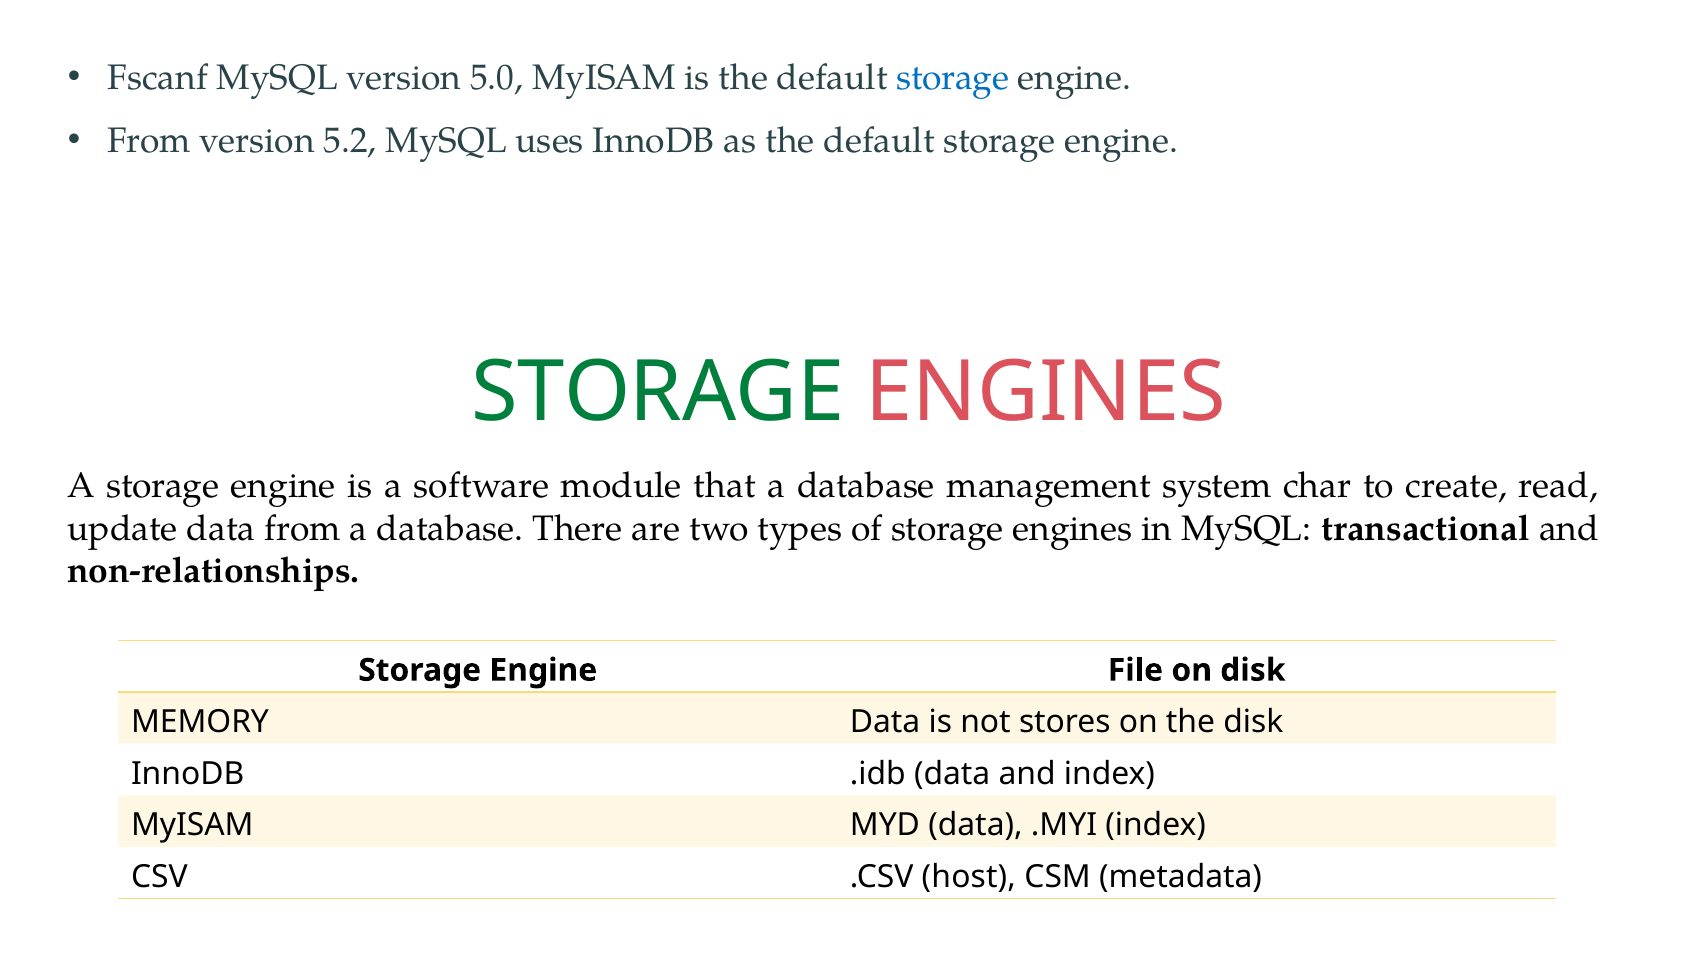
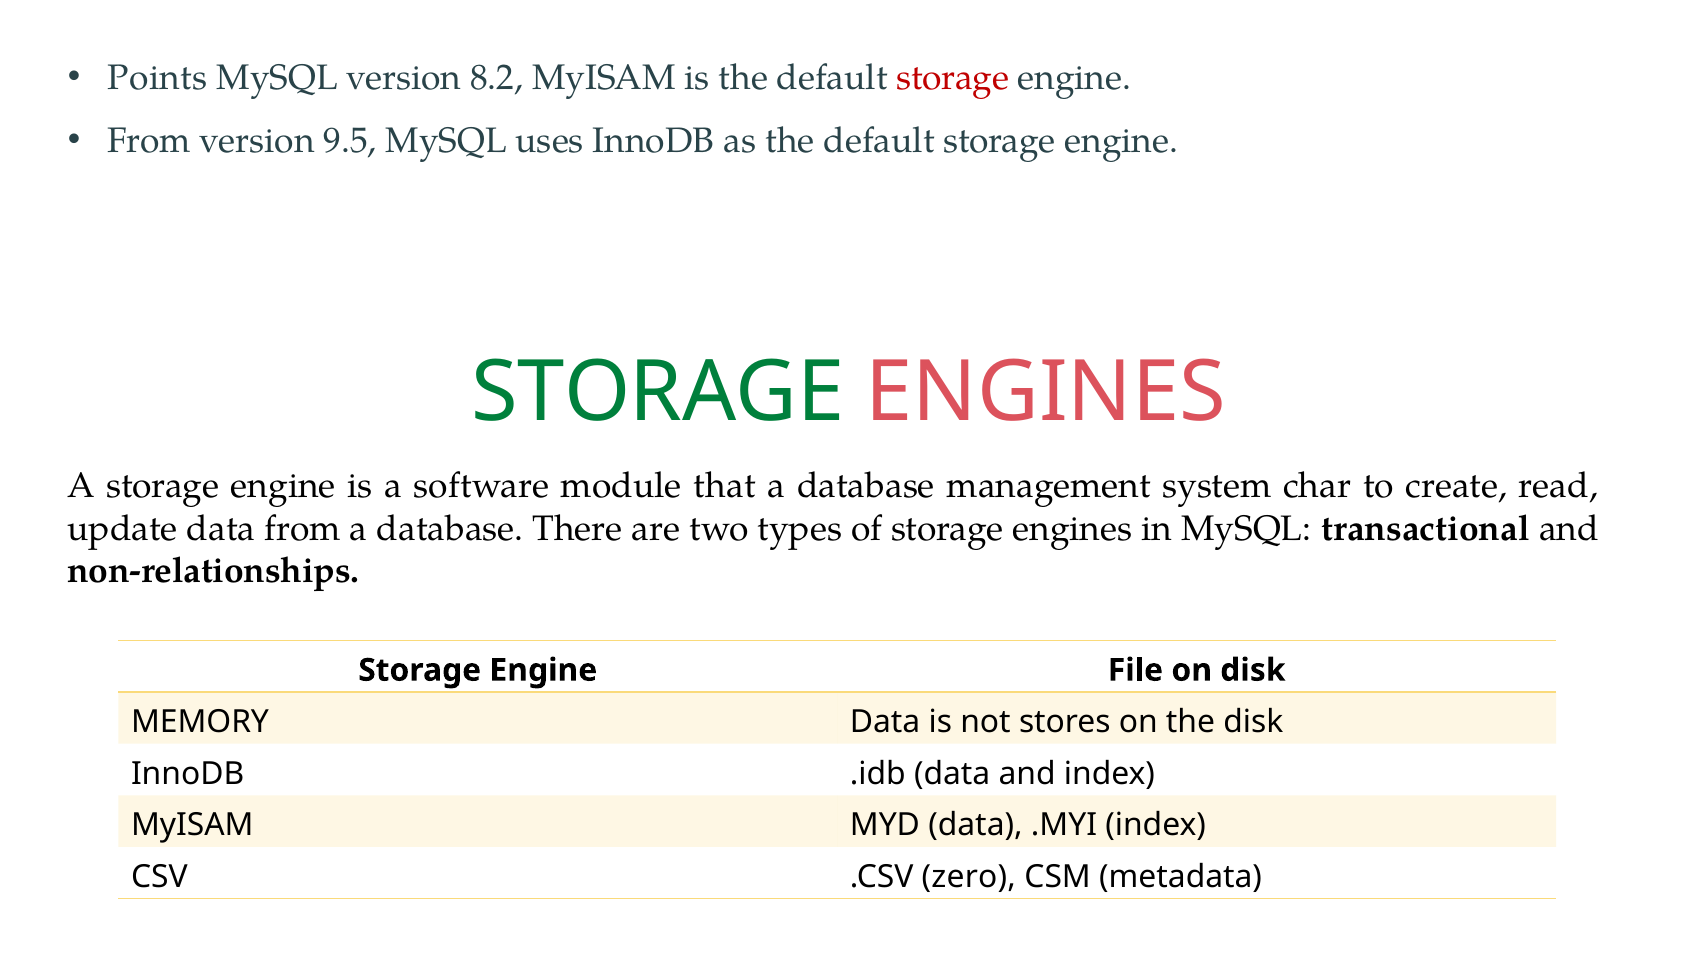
Fscanf: Fscanf -> Points
5.0: 5.0 -> 8.2
storage at (953, 78) colour: blue -> red
5.2: 5.2 -> 9.5
host: host -> zero
